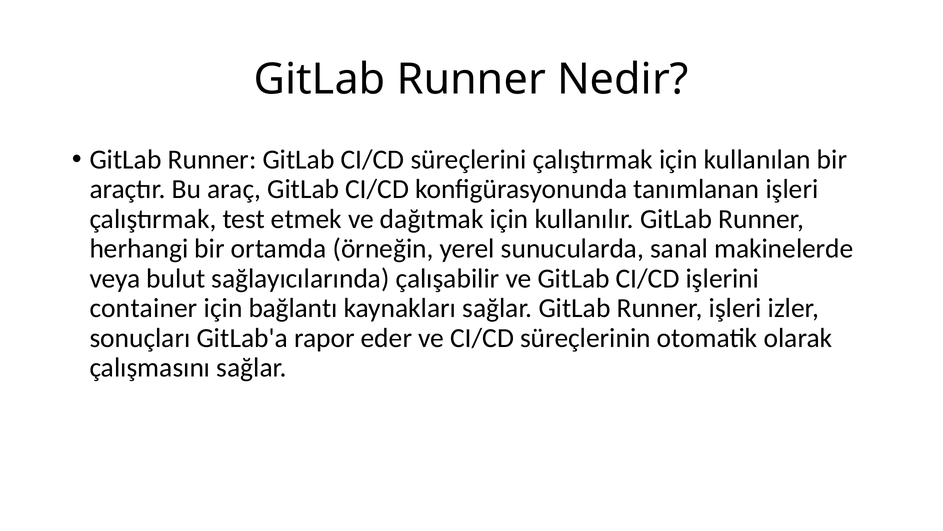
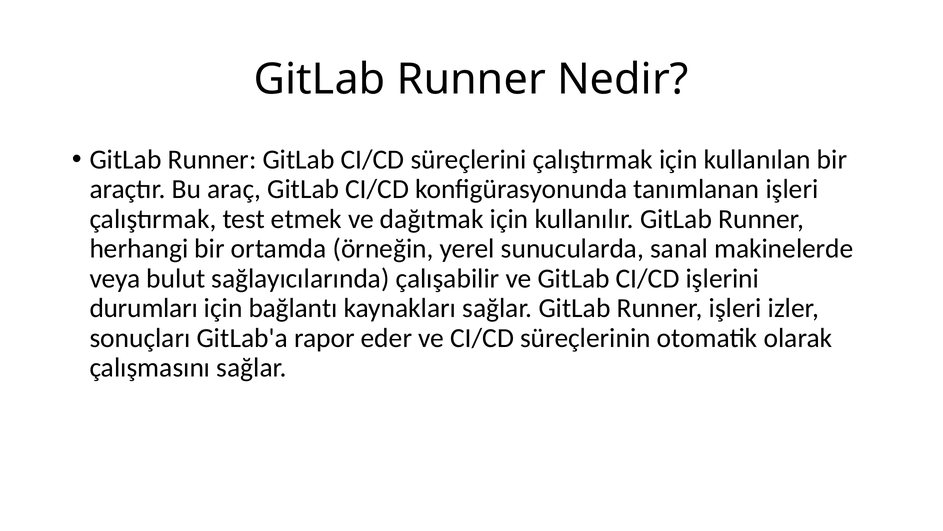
container: container -> durumları
